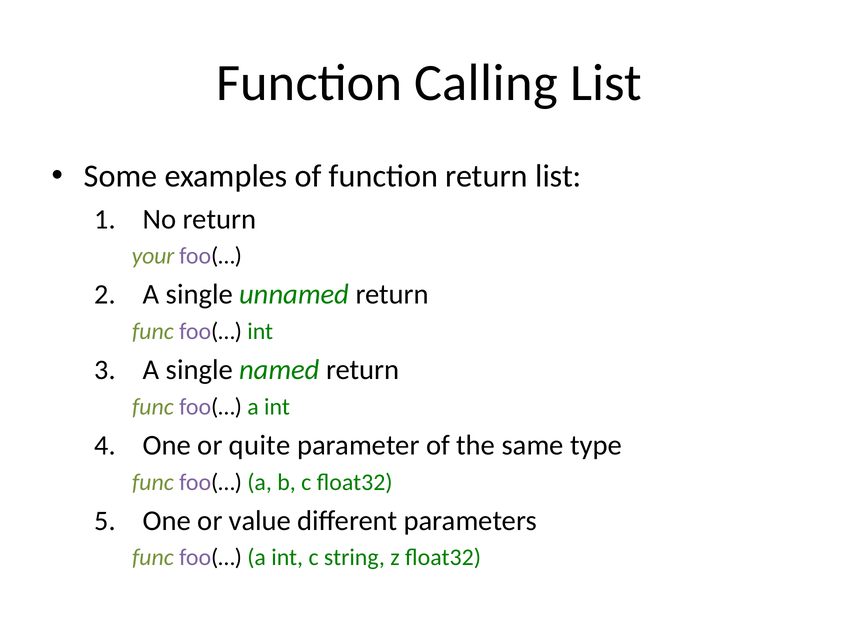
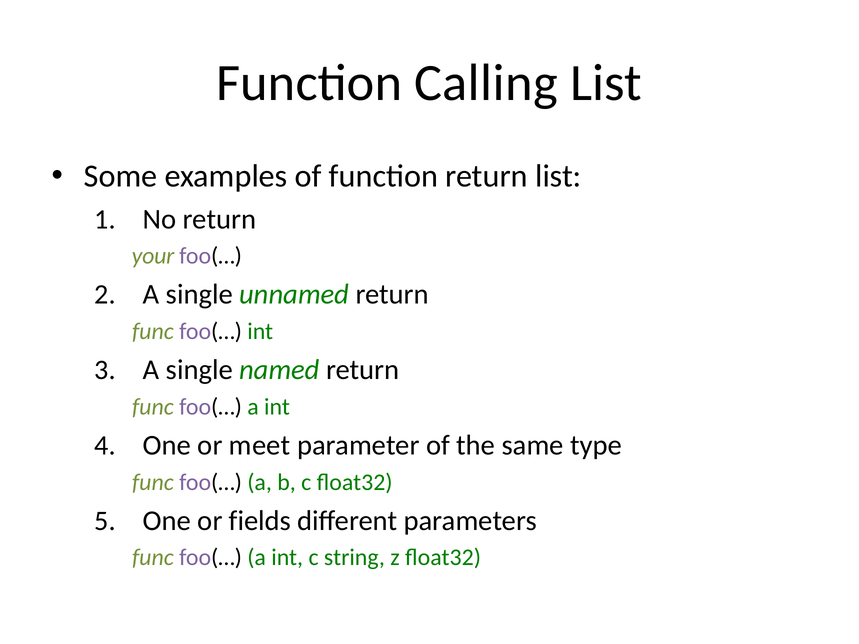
quite: quite -> meet
value: value -> fields
